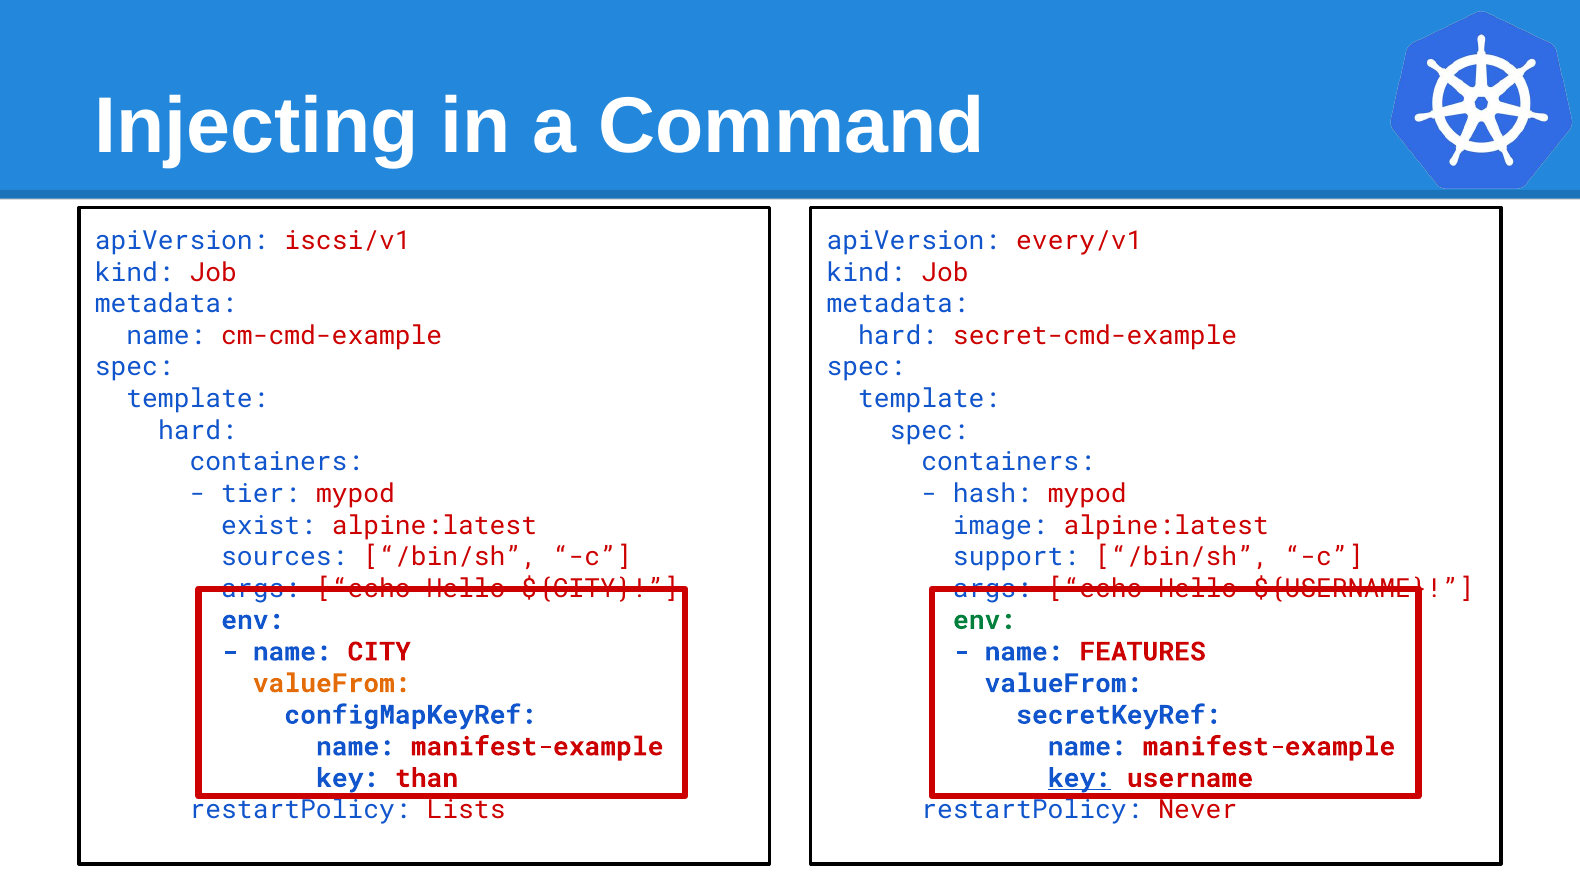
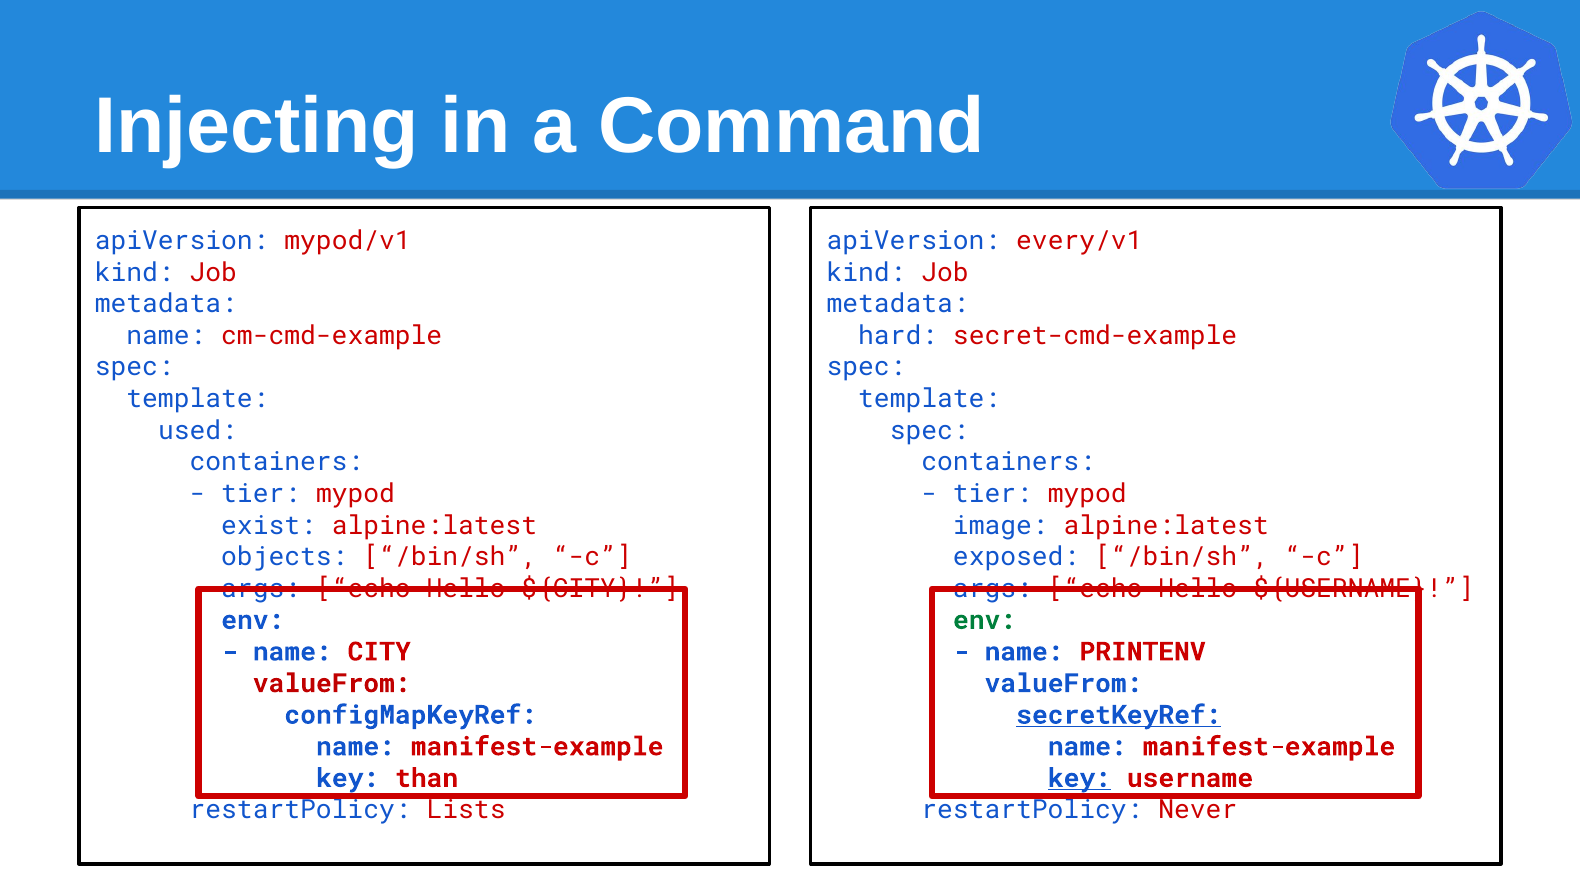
iscsi/v1: iscsi/v1 -> mypod/v1
hard at (197, 430): hard -> used
hash at (992, 494): hash -> tier
sources: sources -> objects
support: support -> exposed
FEATURES: FEATURES -> PRINTENV
valueFrom at (332, 683) colour: orange -> red
secretKeyRef underline: none -> present
